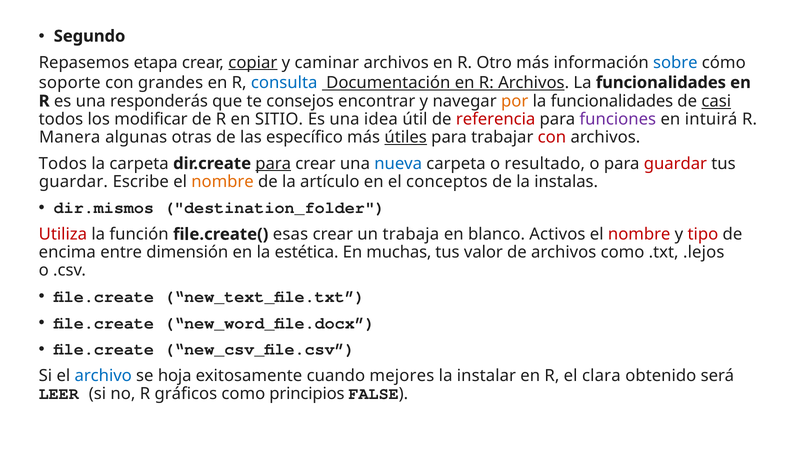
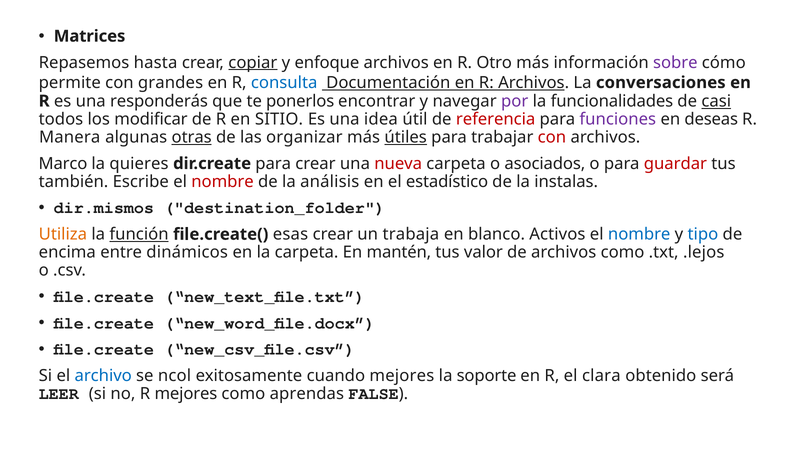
Segundo: Segundo -> Matrices
etapa: etapa -> hasta
caminar: caminar -> enfoque
sobre colour: blue -> purple
soporte: soporte -> permite
Archivos La funcionalidades: funcionalidades -> conversaciones
consejos: consejos -> ponerlos
por colour: orange -> purple
intuirá: intuirá -> deseas
otras underline: none -> present
específico: específico -> organizar
Todos at (63, 164): Todos -> Marco
la carpeta: carpeta -> quieres
para at (273, 164) underline: present -> none
nueva colour: blue -> red
resultado: resultado -> asociados
guardar at (73, 182): guardar -> también
nombre at (223, 182) colour: orange -> red
artículo: artículo -> análisis
conceptos: conceptos -> estadístico
Utiliza colour: red -> orange
función underline: none -> present
nombre at (639, 235) colour: red -> blue
tipo colour: red -> blue
dimensión: dimensión -> dinámicos
la estética: estética -> carpeta
muchas: muchas -> mantén
hoja: hoja -> ncol
instalar: instalar -> soporte
R gráficos: gráficos -> mejores
principios: principios -> aprendas
